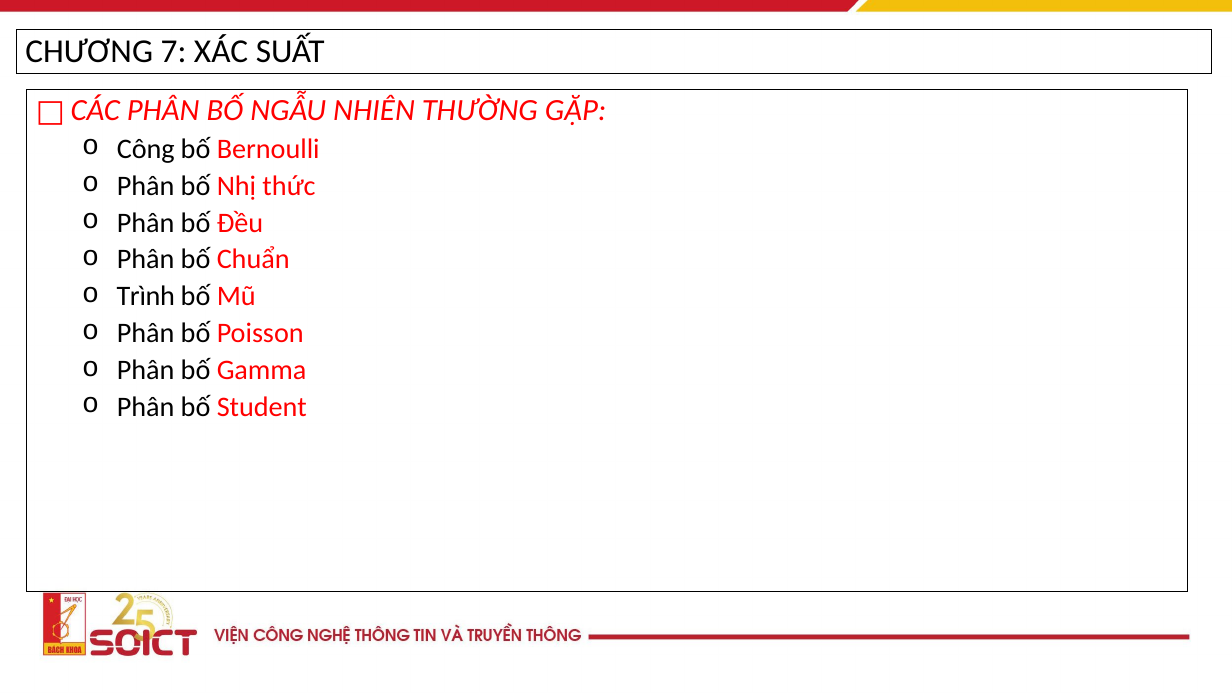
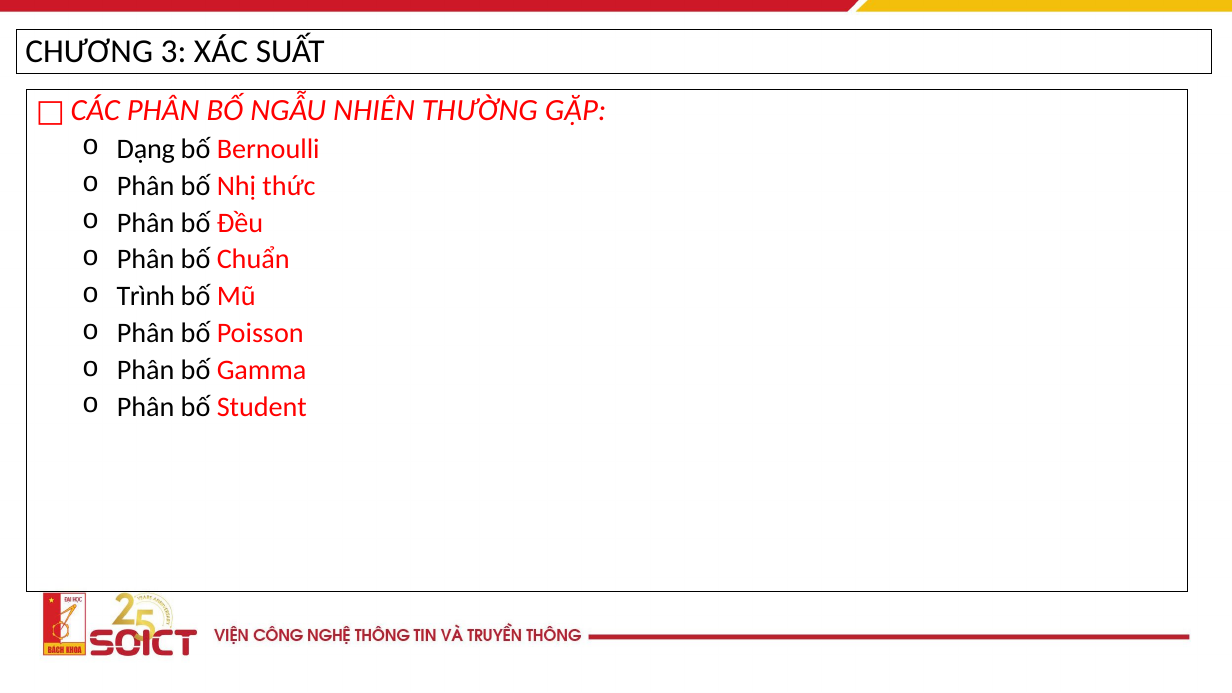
7: 7 -> 3
Công: Công -> Dạng
